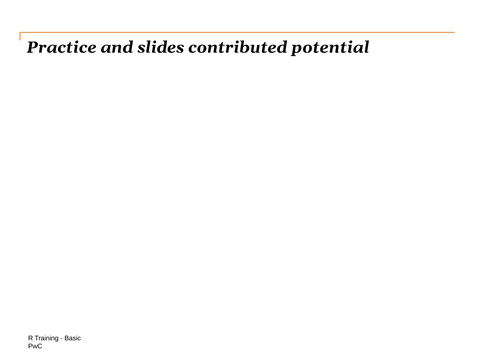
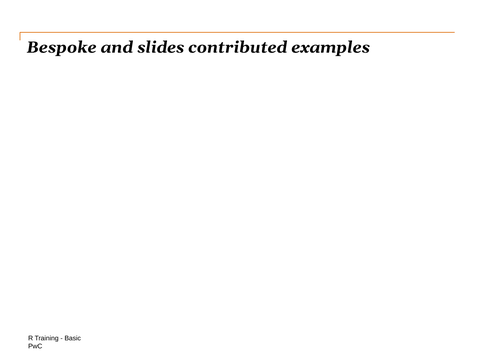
Practice: Practice -> Bespoke
potential: potential -> examples
